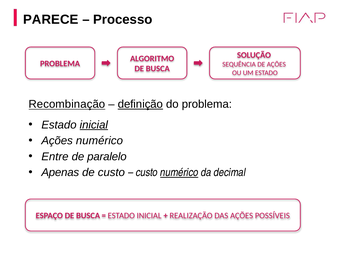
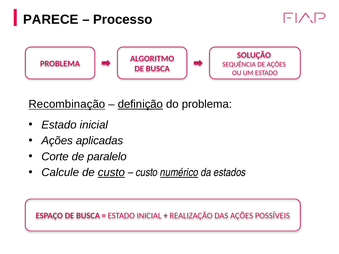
inicial at (94, 125) underline: present -> none
Ações numérico: numérico -> aplicadas
Entre: Entre -> Corte
Apenas: Apenas -> Calcule
custo at (111, 173) underline: none -> present
decimal: decimal -> estados
